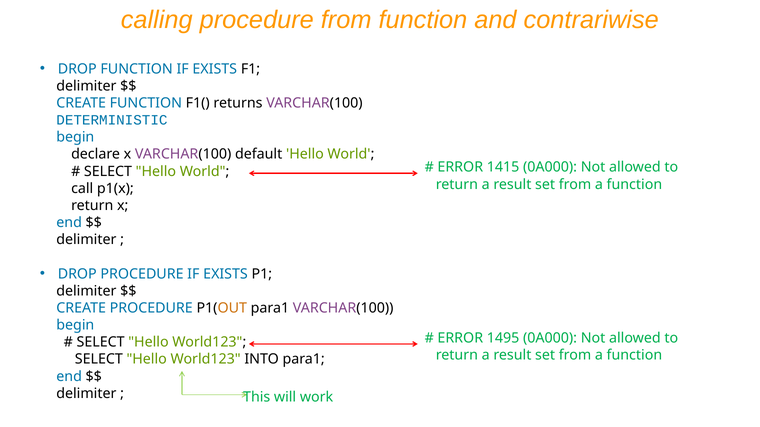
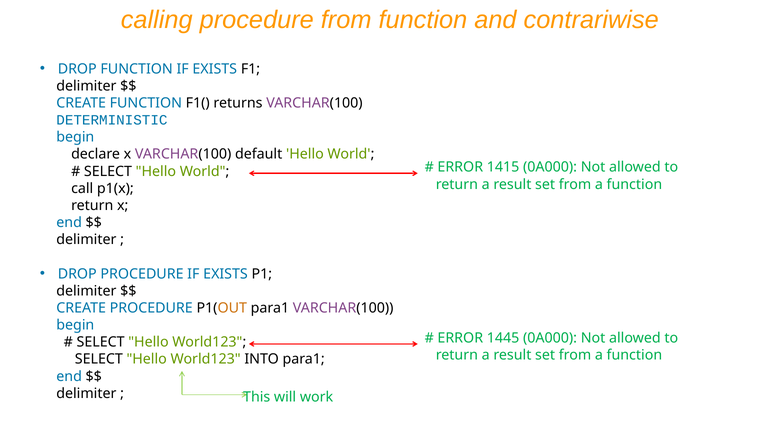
1495: 1495 -> 1445
